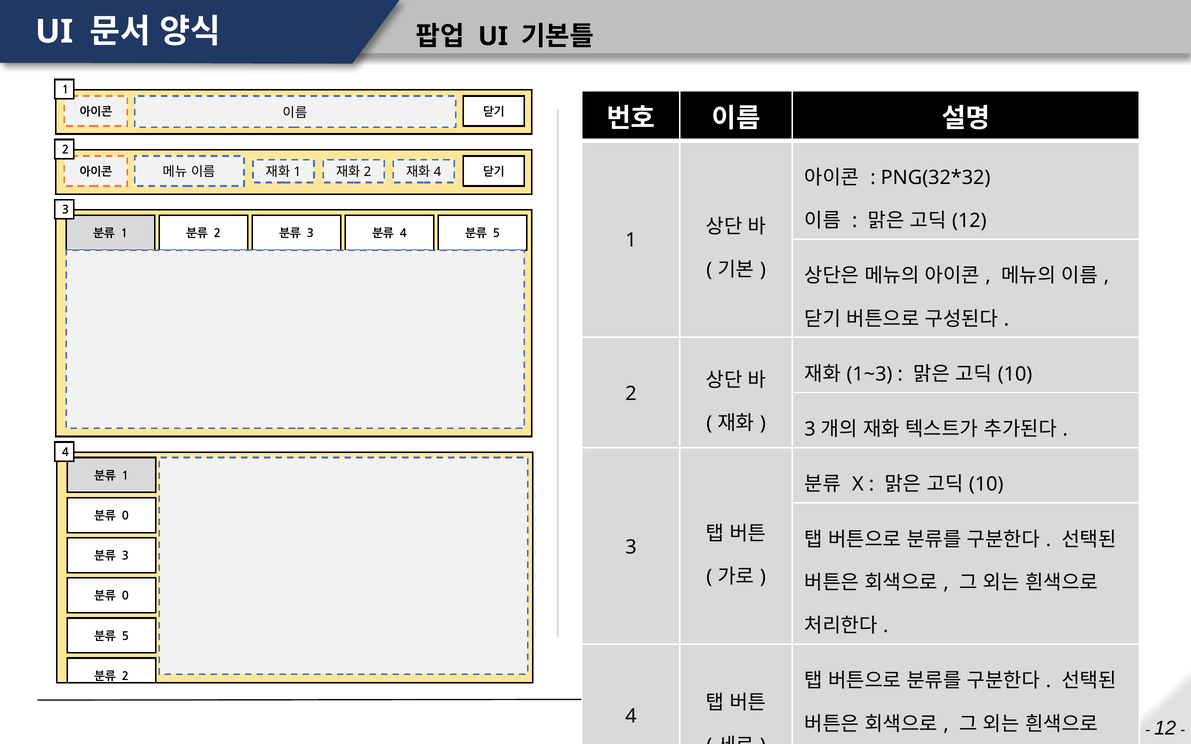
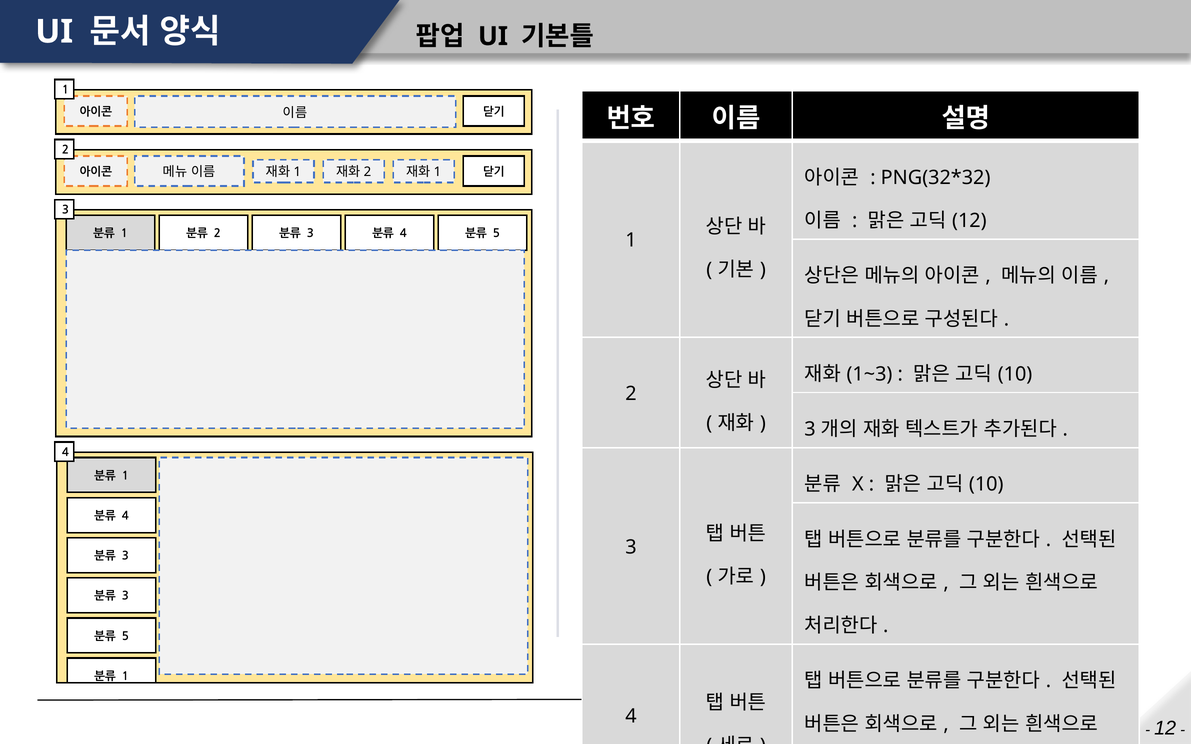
4 at (437, 172): 4 -> 1
0 at (125, 516): 0 -> 4
0 at (125, 596): 0 -> 3
2 at (125, 677): 2 -> 1
